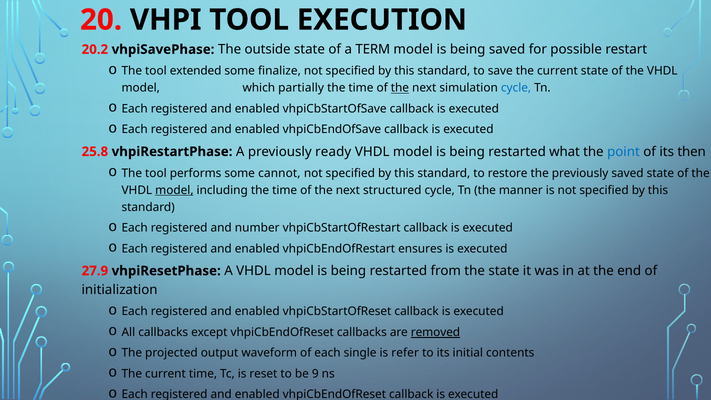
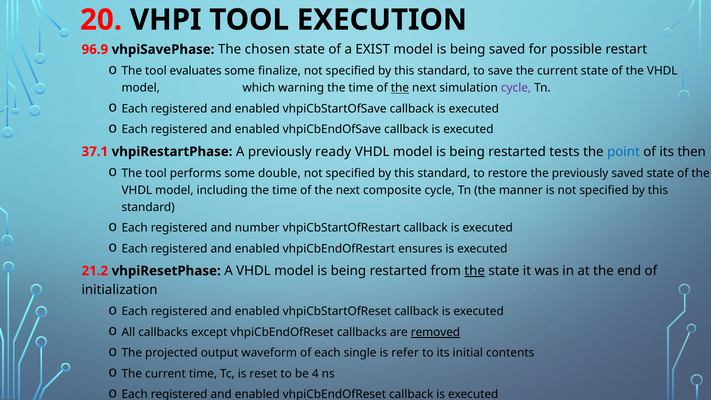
20.2: 20.2 -> 96.9
outside: outside -> chosen
TERM: TERM -> EXIST
extended: extended -> evaluates
partially: partially -> warning
cycle at (516, 88) colour: blue -> purple
25.8: 25.8 -> 37.1
what: what -> tests
cannot: cannot -> double
model at (174, 190) underline: present -> none
structured: structured -> composite
27.9: 27.9 -> 21.2
the at (475, 271) underline: none -> present
9: 9 -> 4
